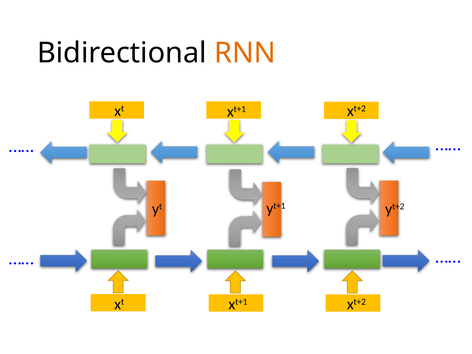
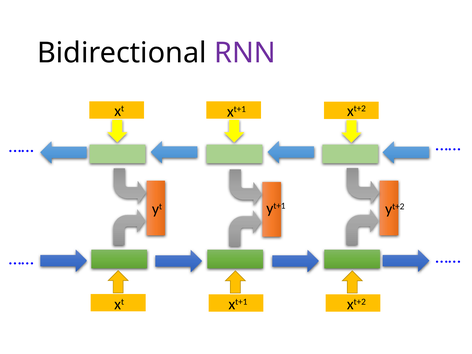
RNN colour: orange -> purple
